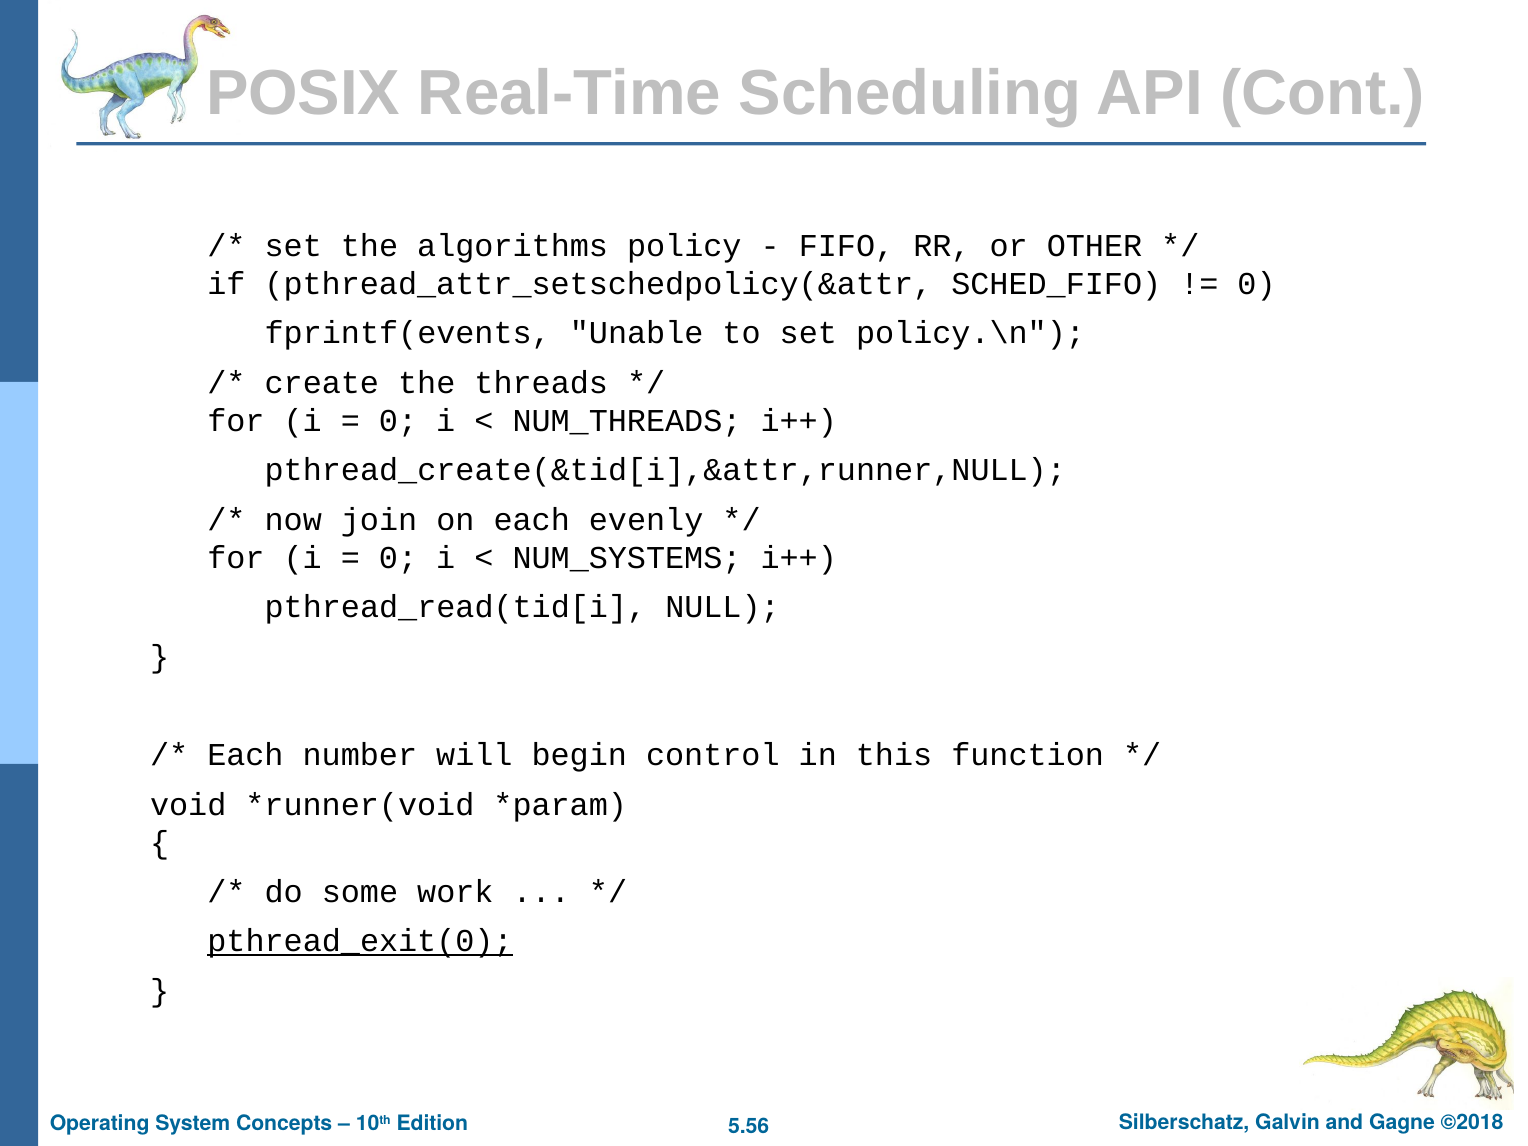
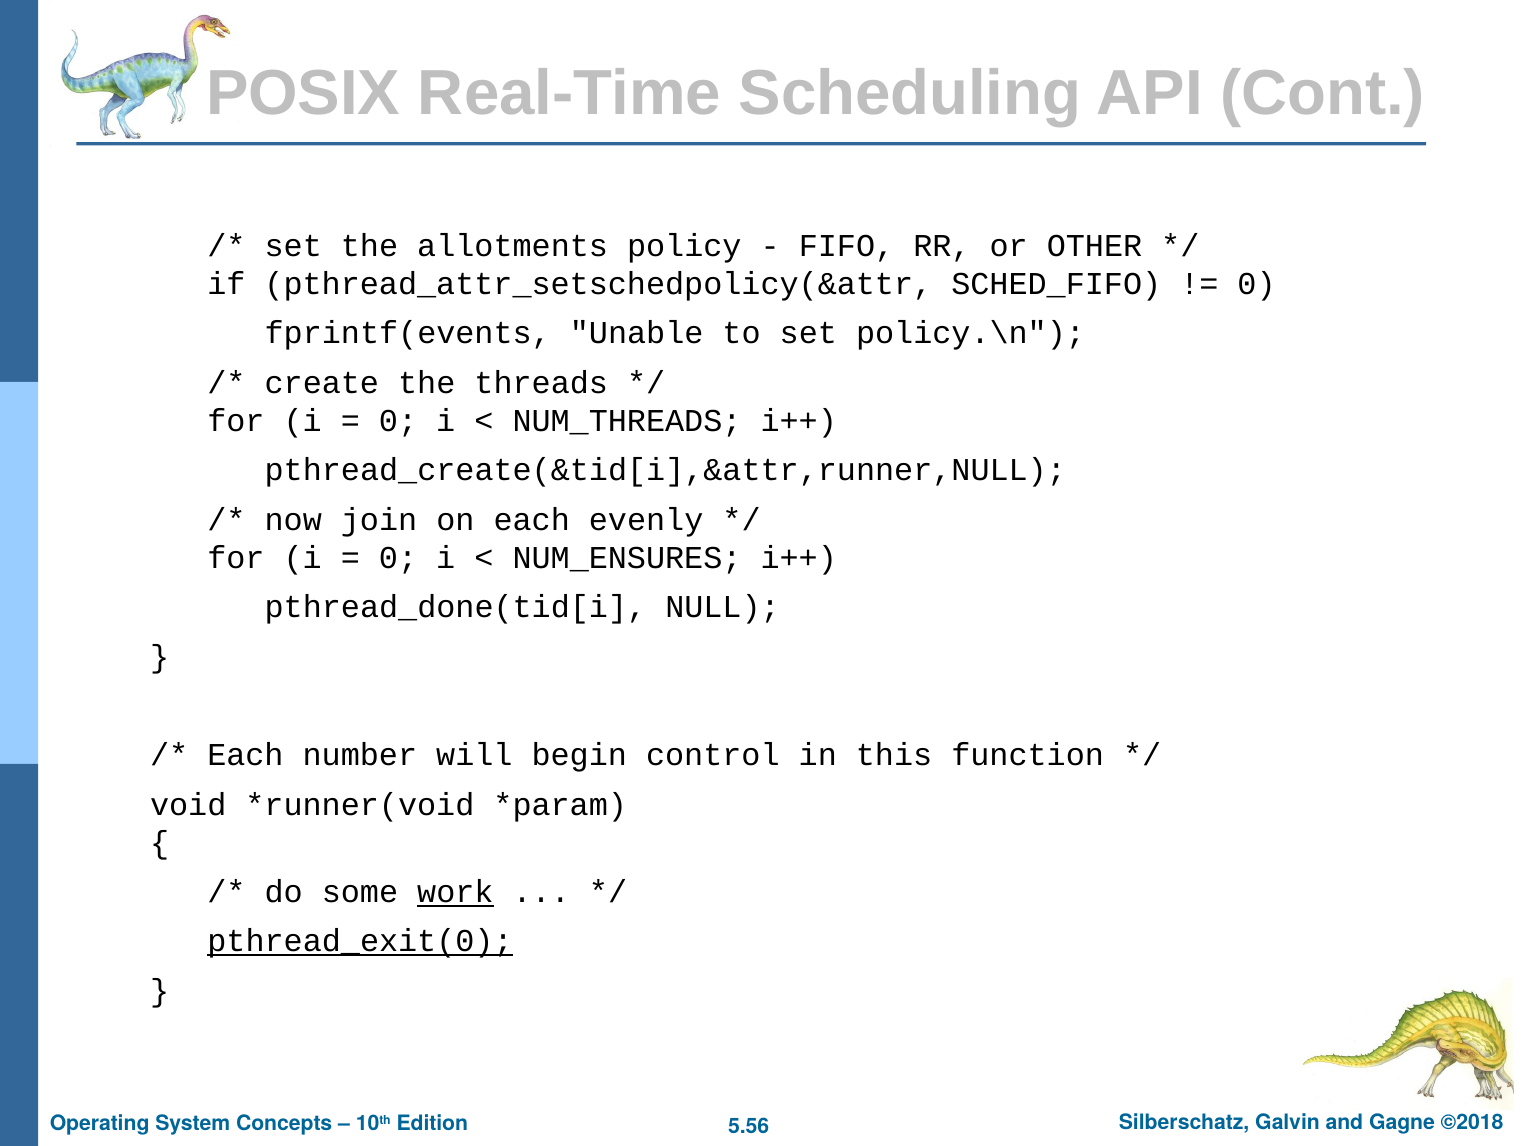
algorithms: algorithms -> allotments
NUM_SYSTEMS: NUM_SYSTEMS -> NUM_ENSURES
pthread_read(tid[i: pthread_read(tid[i -> pthread_done(tid[i
work underline: none -> present
